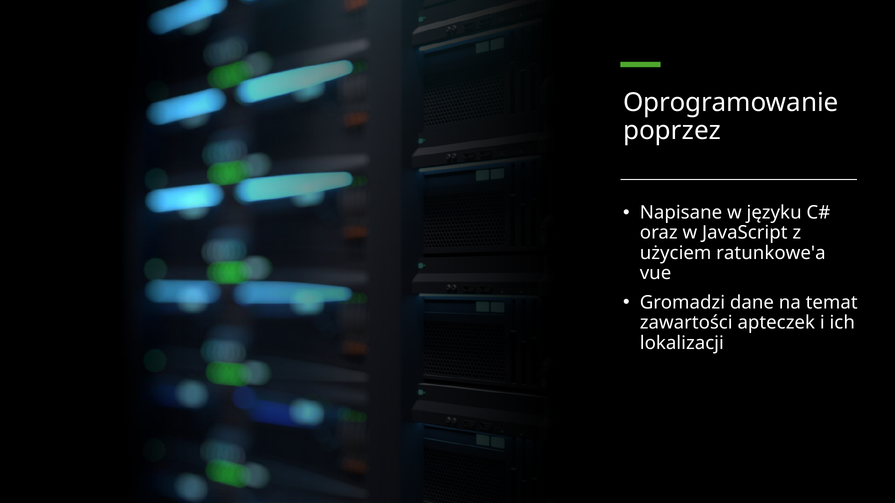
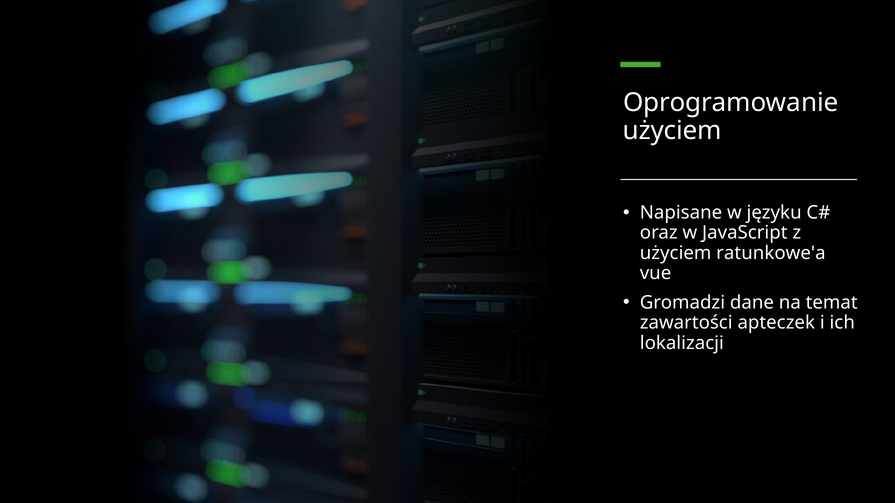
poprzez at (672, 131): poprzez -> użyciem
